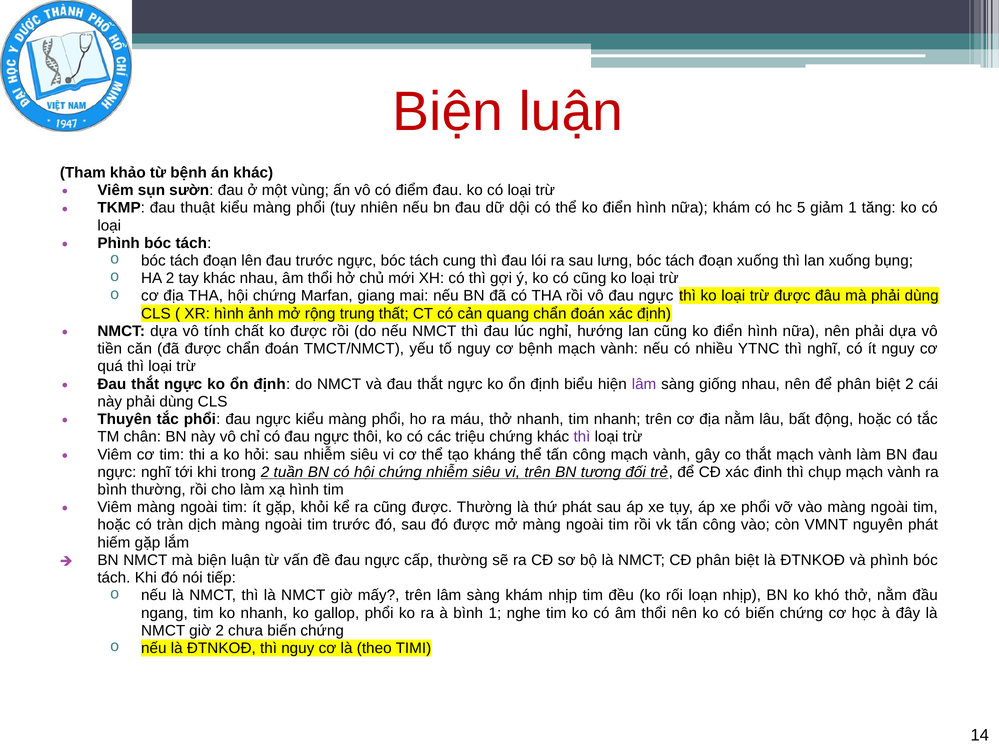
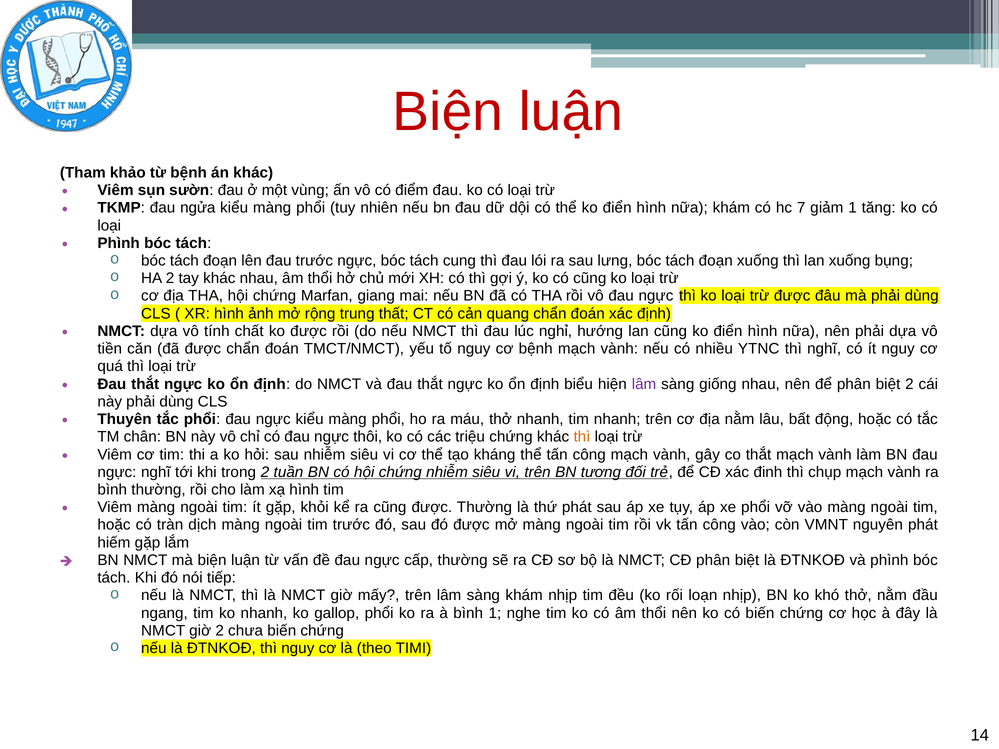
thuật: thuật -> ngửa
5: 5 -> 7
thì at (582, 437) colour: purple -> orange
